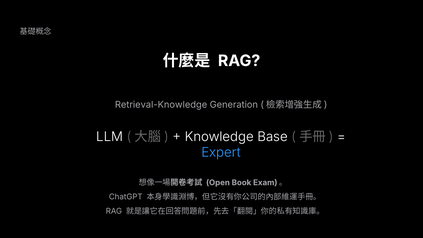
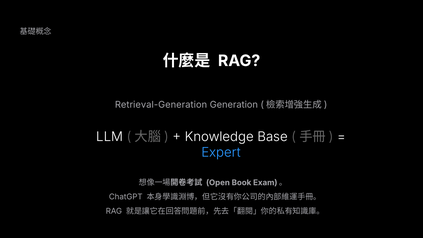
Retrieval-Knowledge: Retrieval-Knowledge -> Retrieval-Generation
